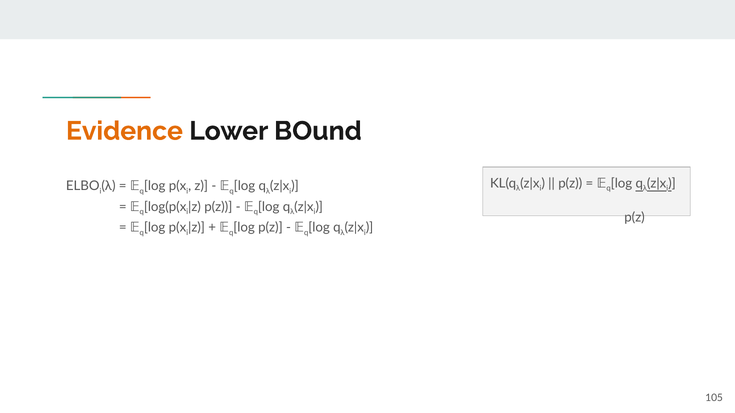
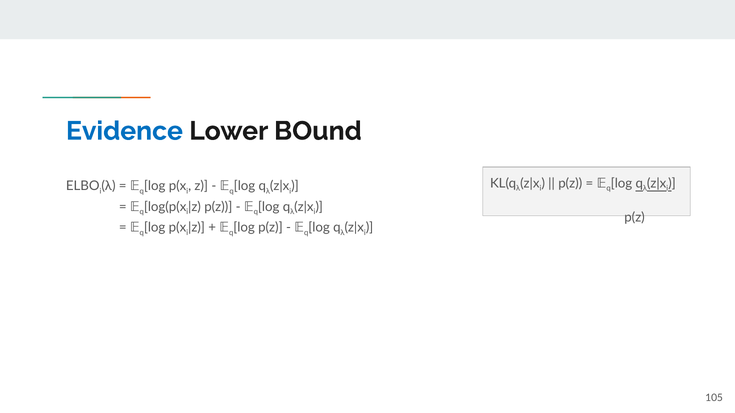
Evidence colour: orange -> blue
